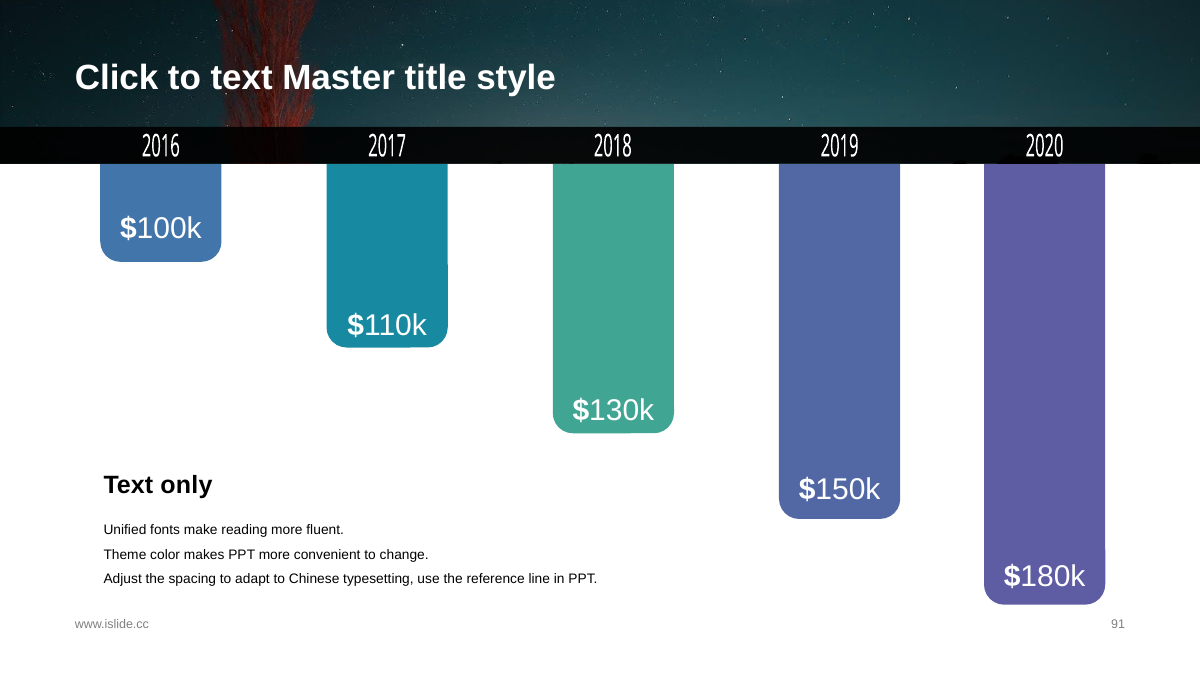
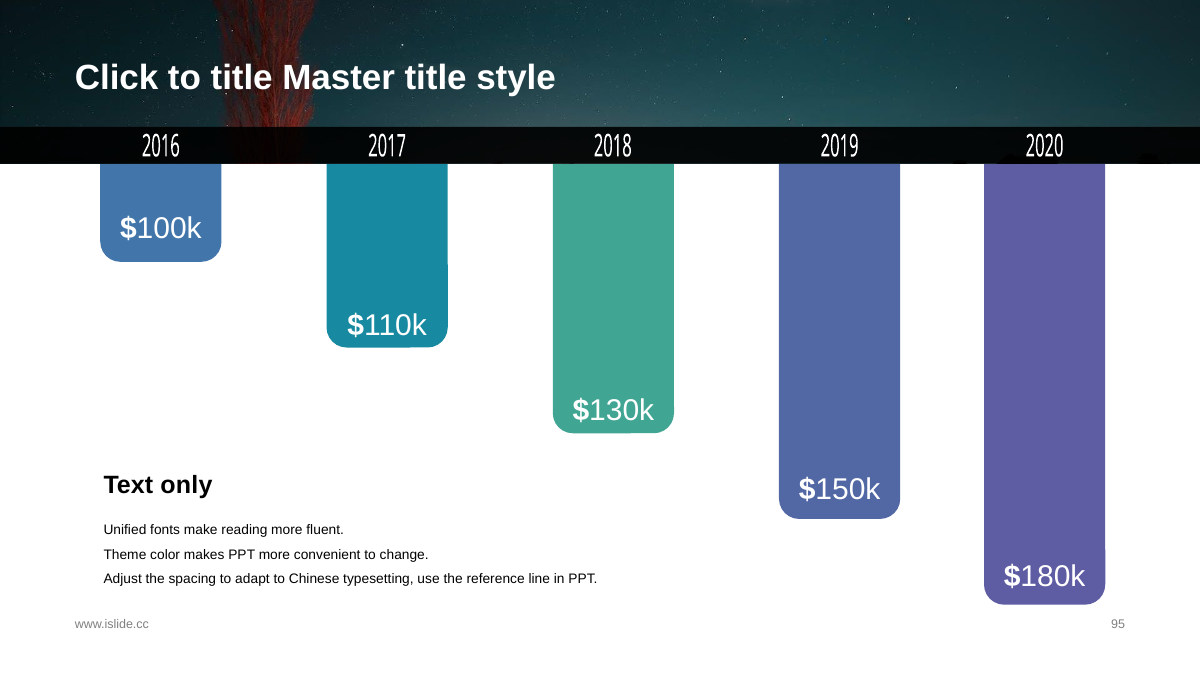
to text: text -> title
91: 91 -> 95
